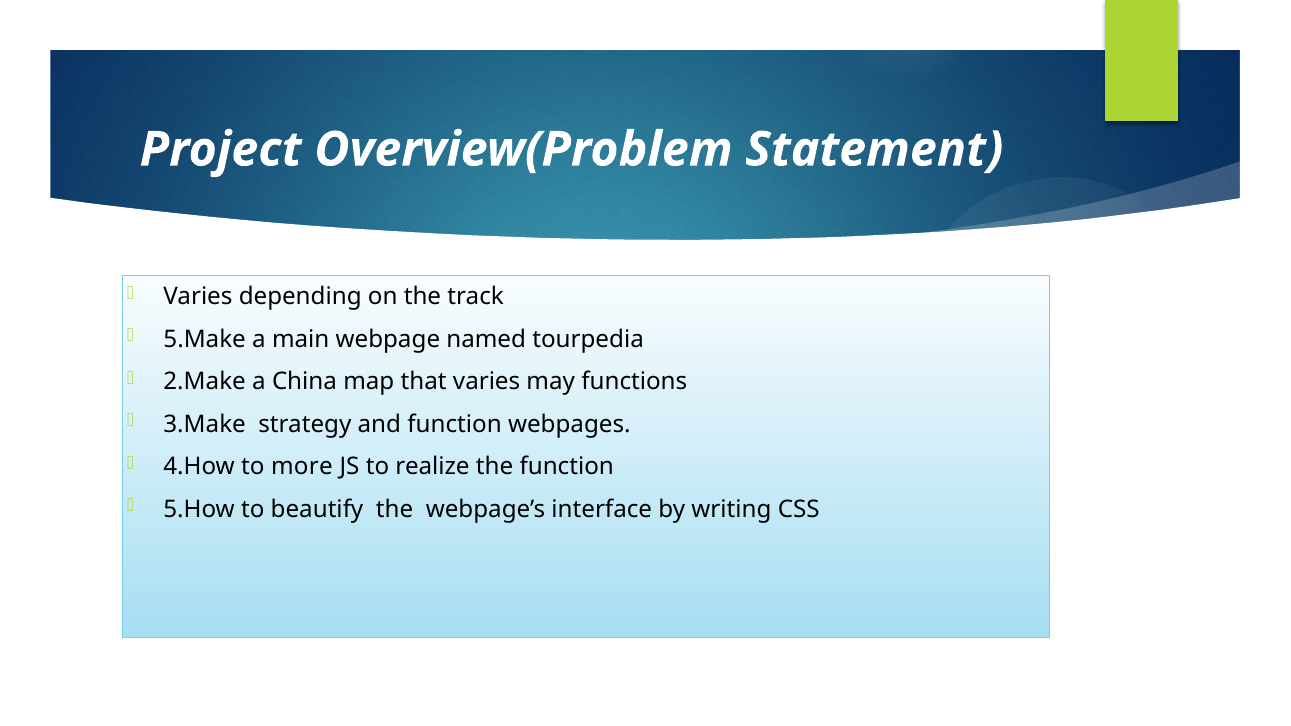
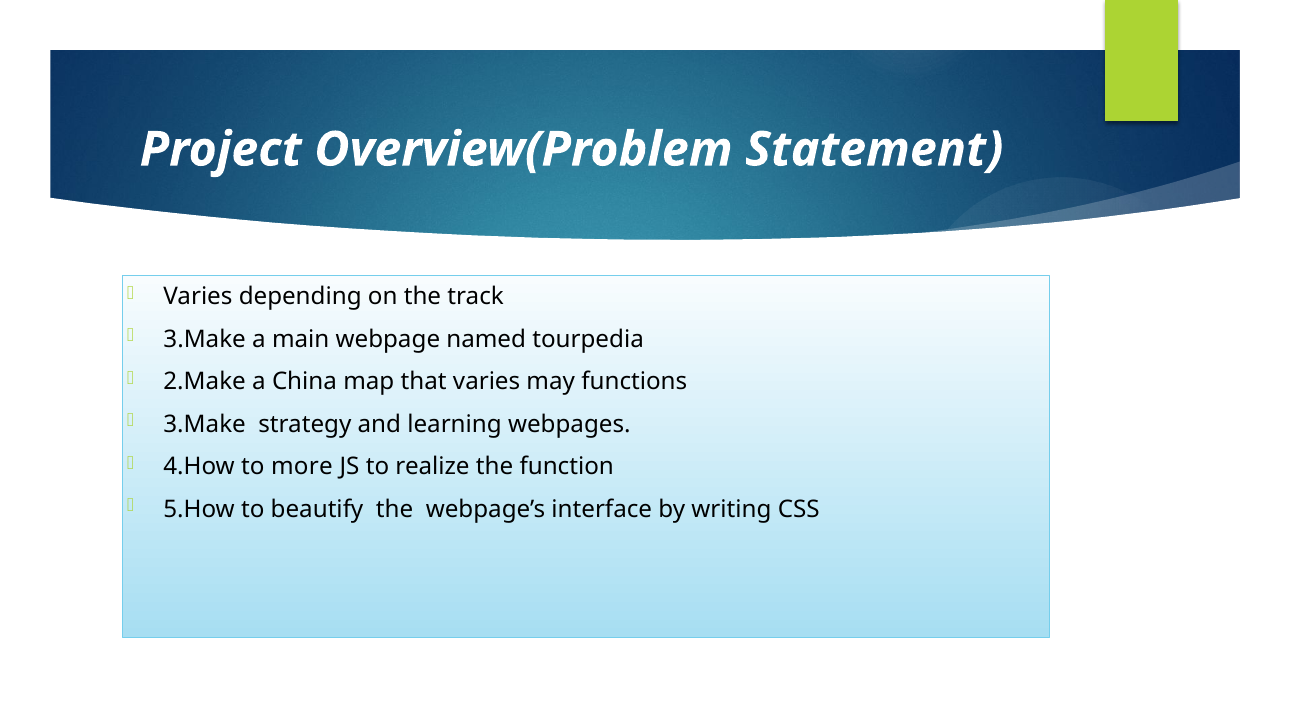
5.Make at (205, 339): 5.Make -> 3.Make
and function: function -> learning
